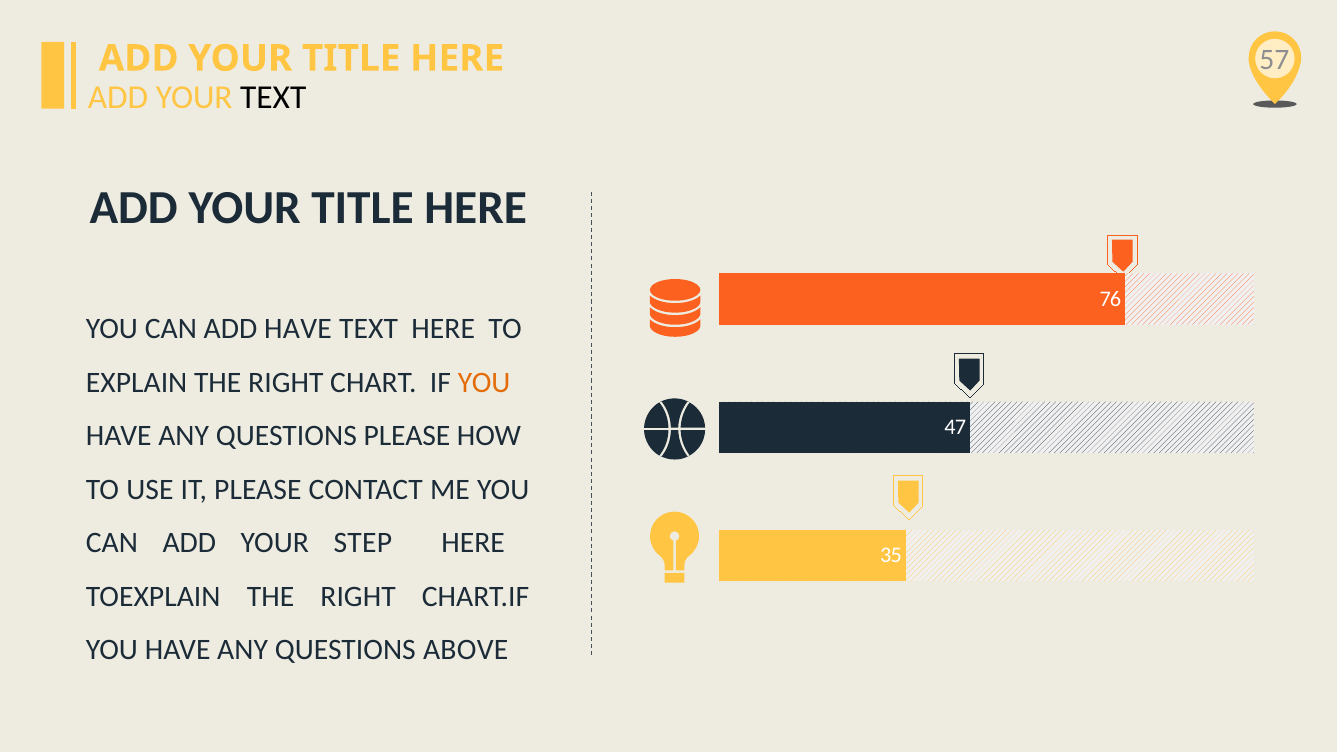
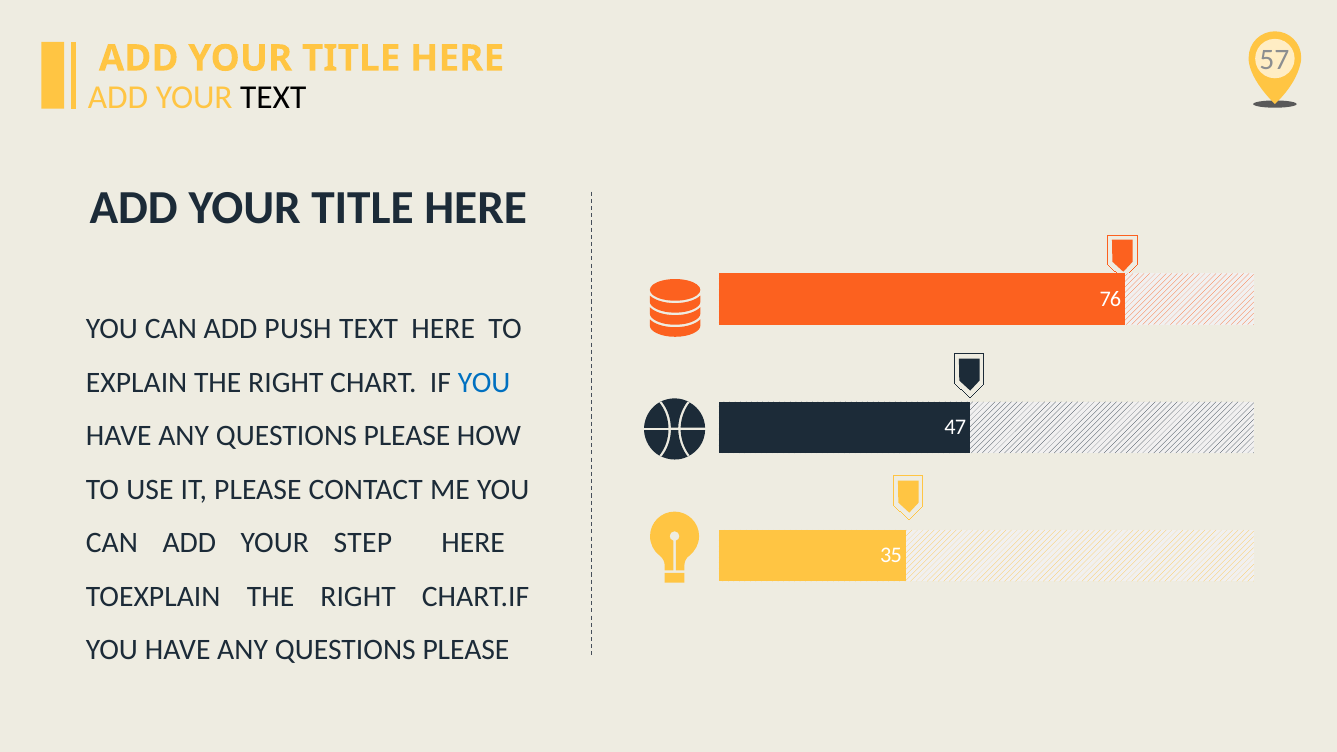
ADD HAVE: HAVE -> PUSH
YOU at (484, 382) colour: orange -> blue
ABOVE at (466, 650): ABOVE -> PLEASE
